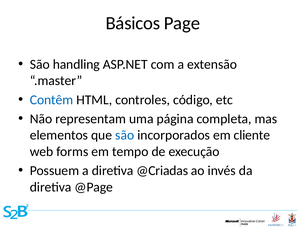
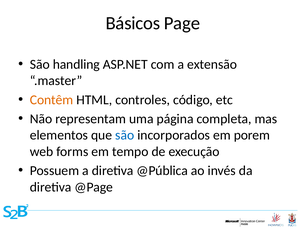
Contêm colour: blue -> orange
cliente: cliente -> porem
@Criadas: @Criadas -> @Pública
